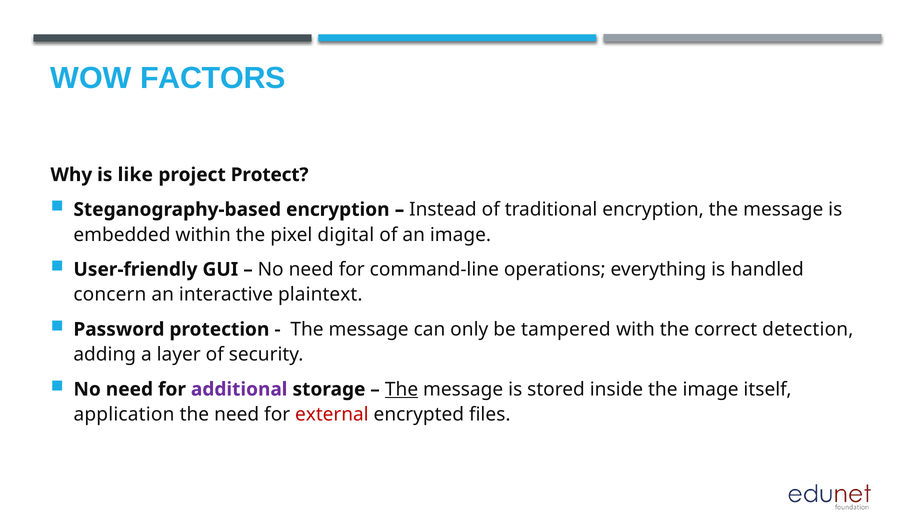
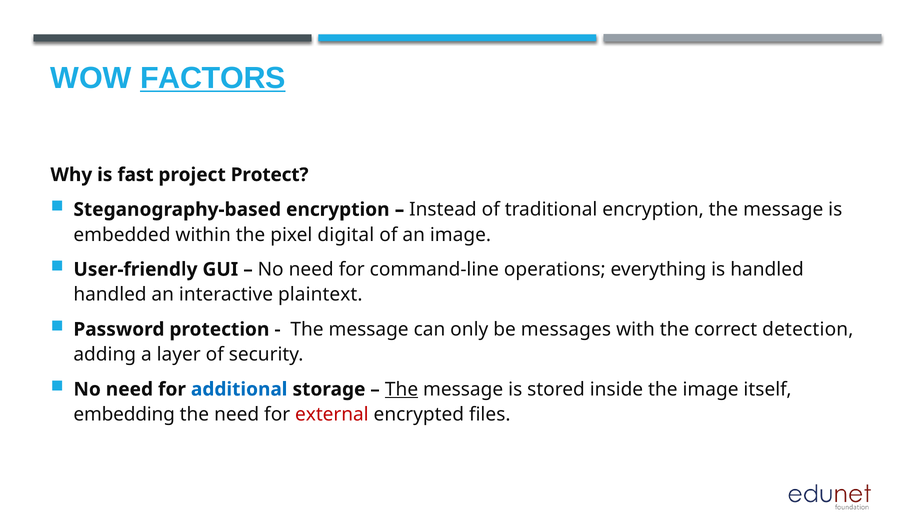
FACTORS underline: none -> present
like: like -> fast
concern at (110, 294): concern -> handled
tampered: tampered -> messages
additional colour: purple -> blue
application: application -> embedding
